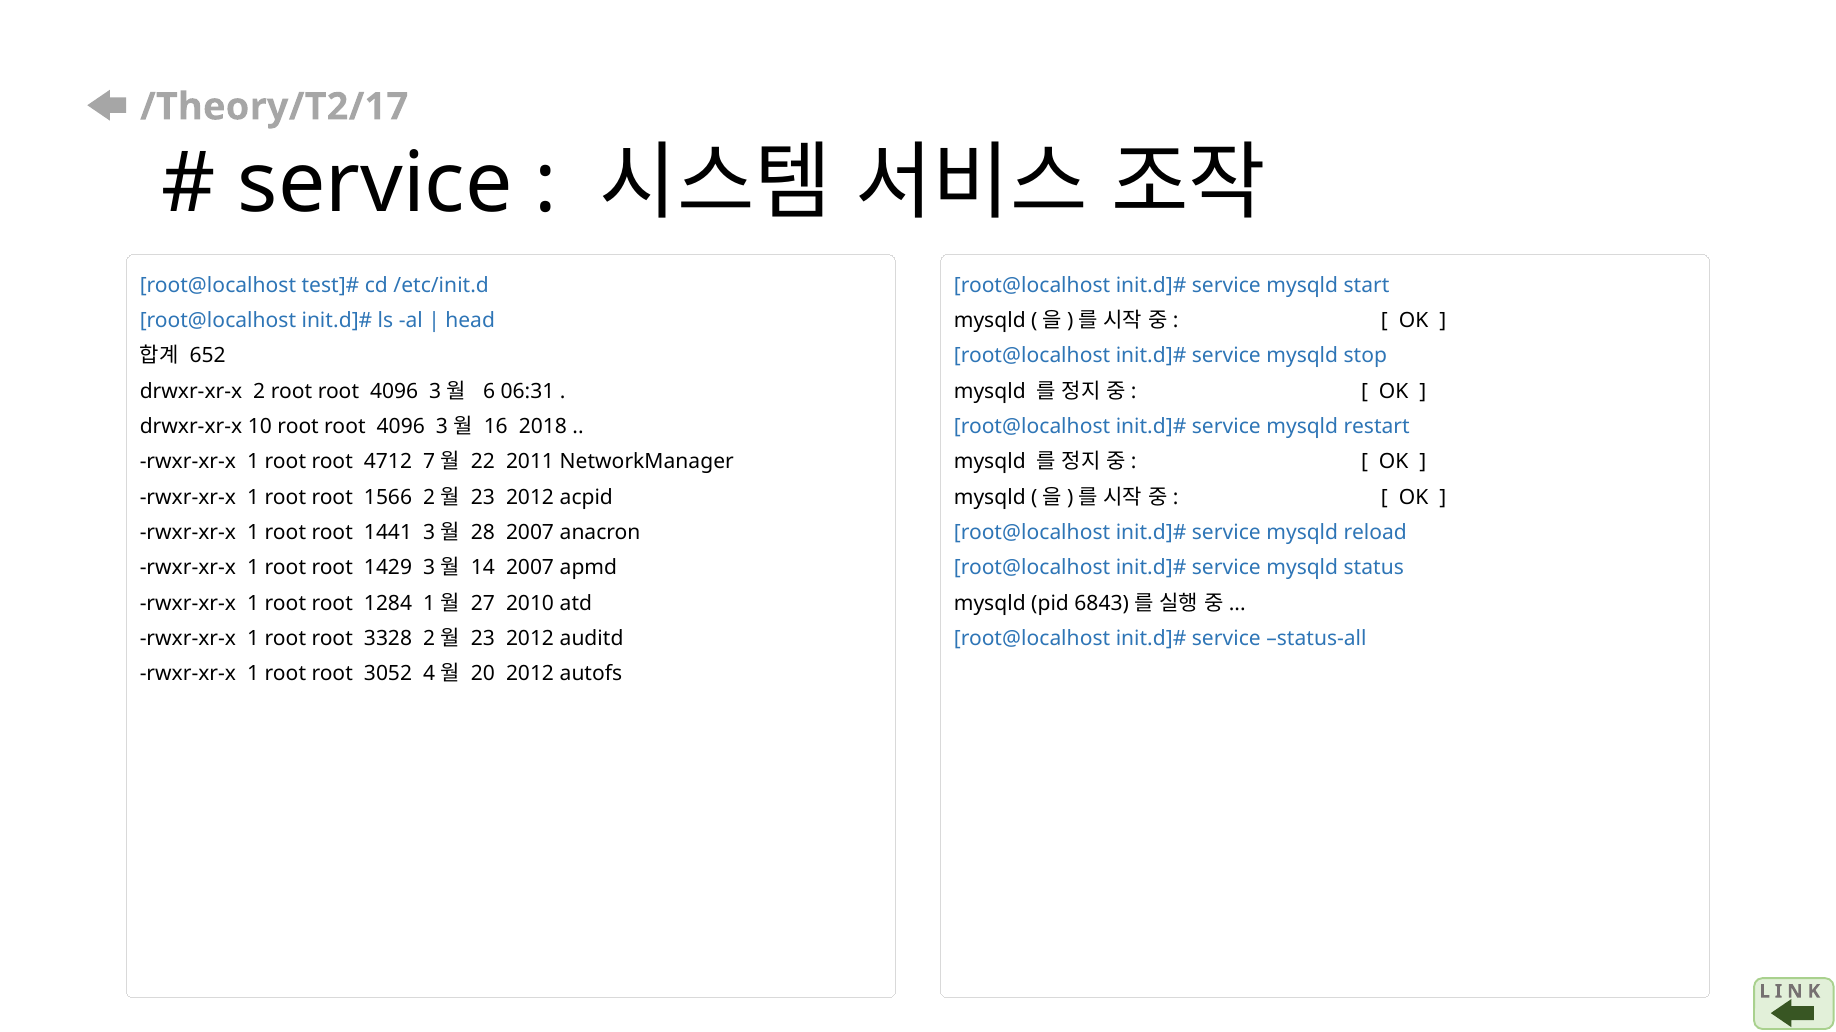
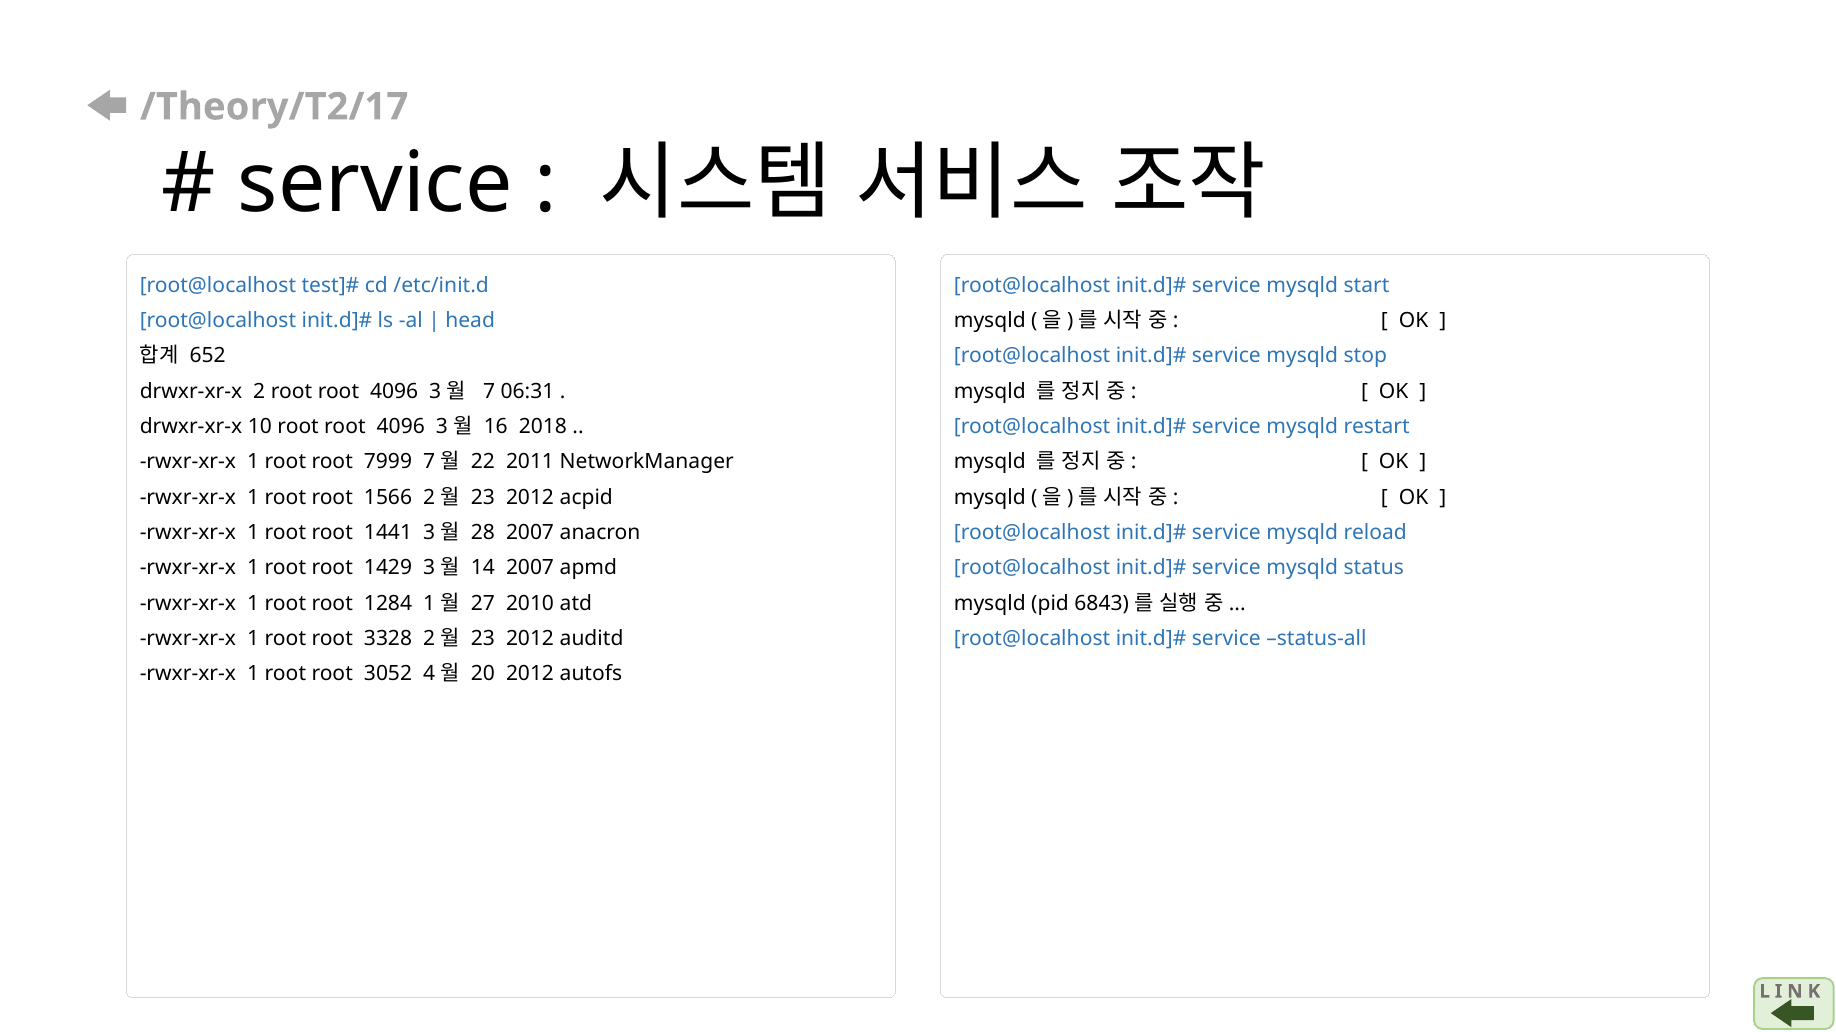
6 at (489, 392): 6 -> 7
4712: 4712 -> 7999
